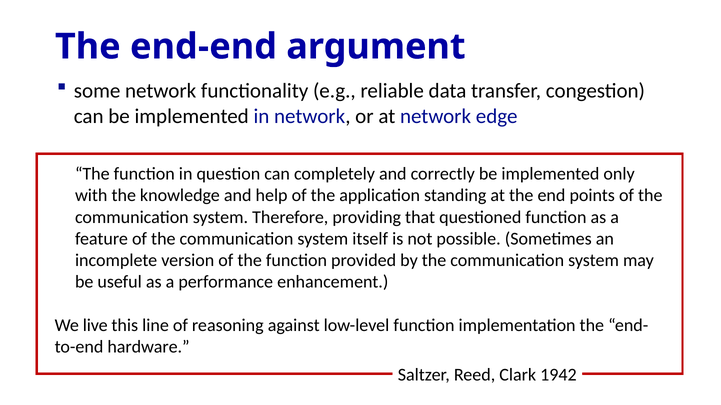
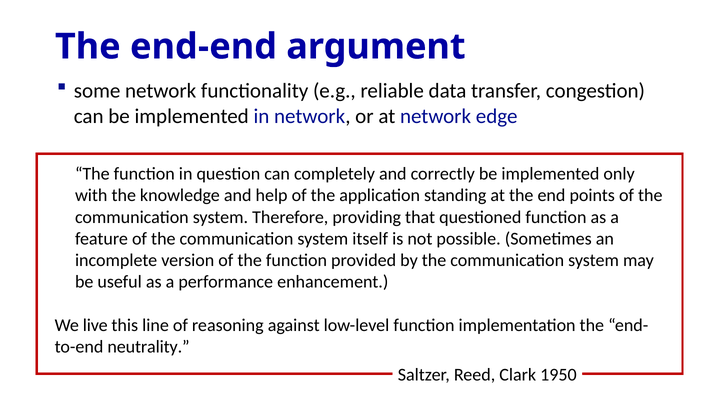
hardware: hardware -> neutrality
1942: 1942 -> 1950
